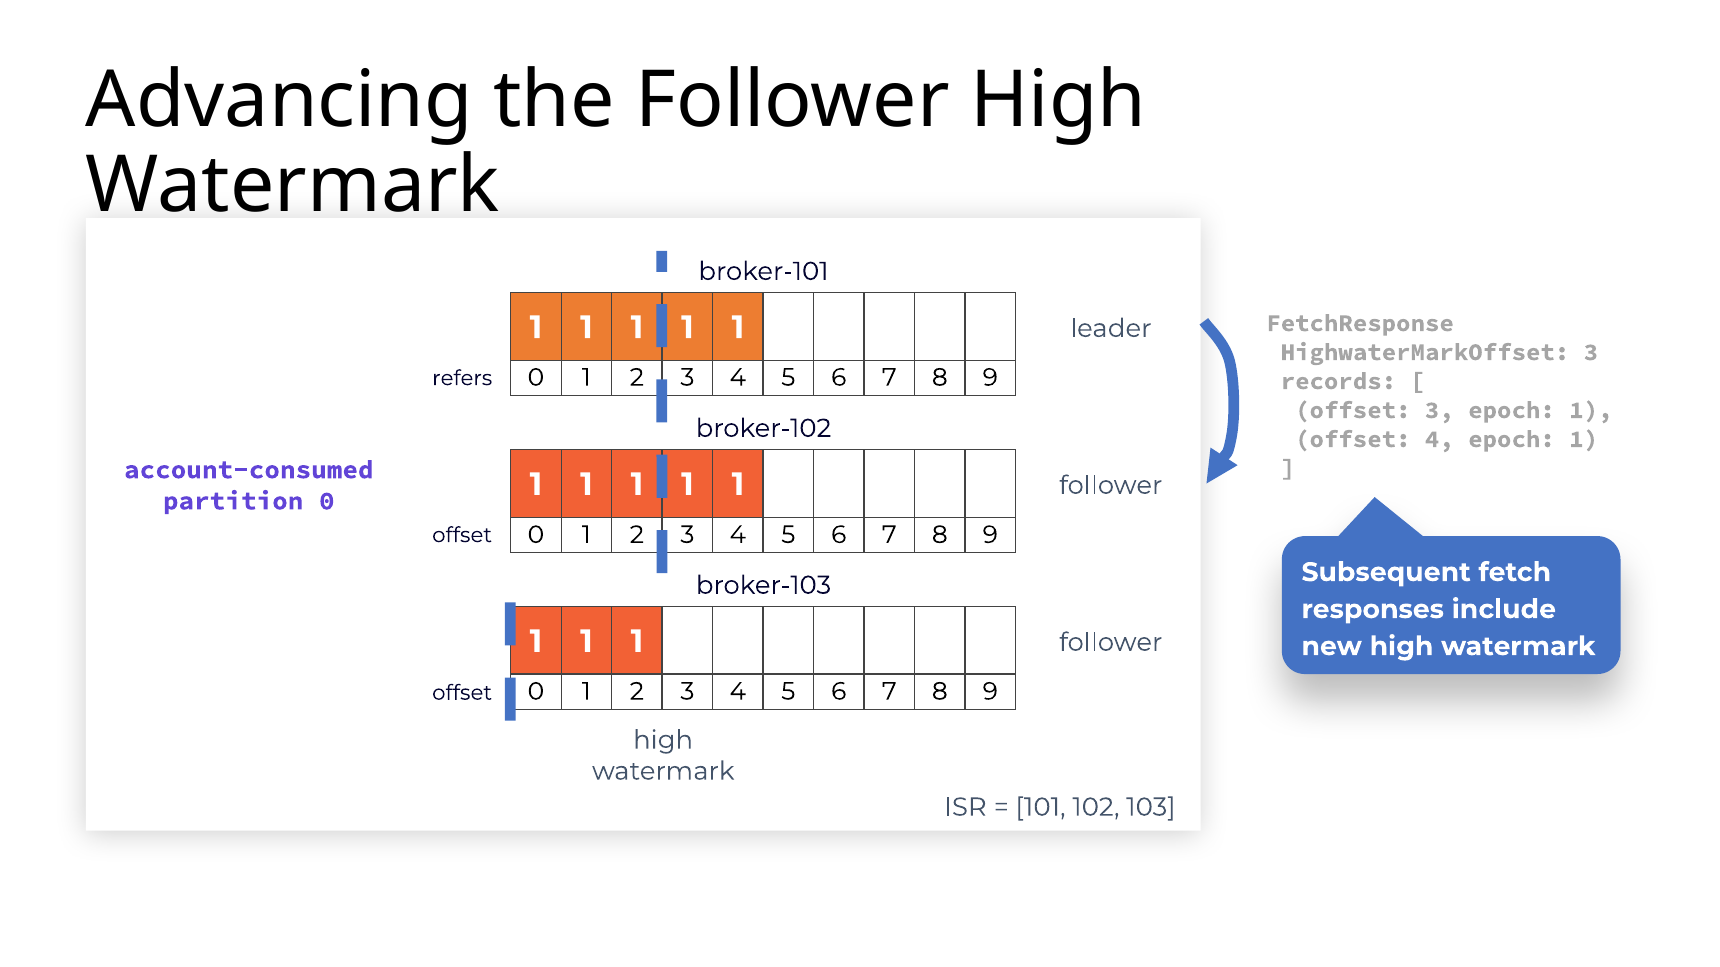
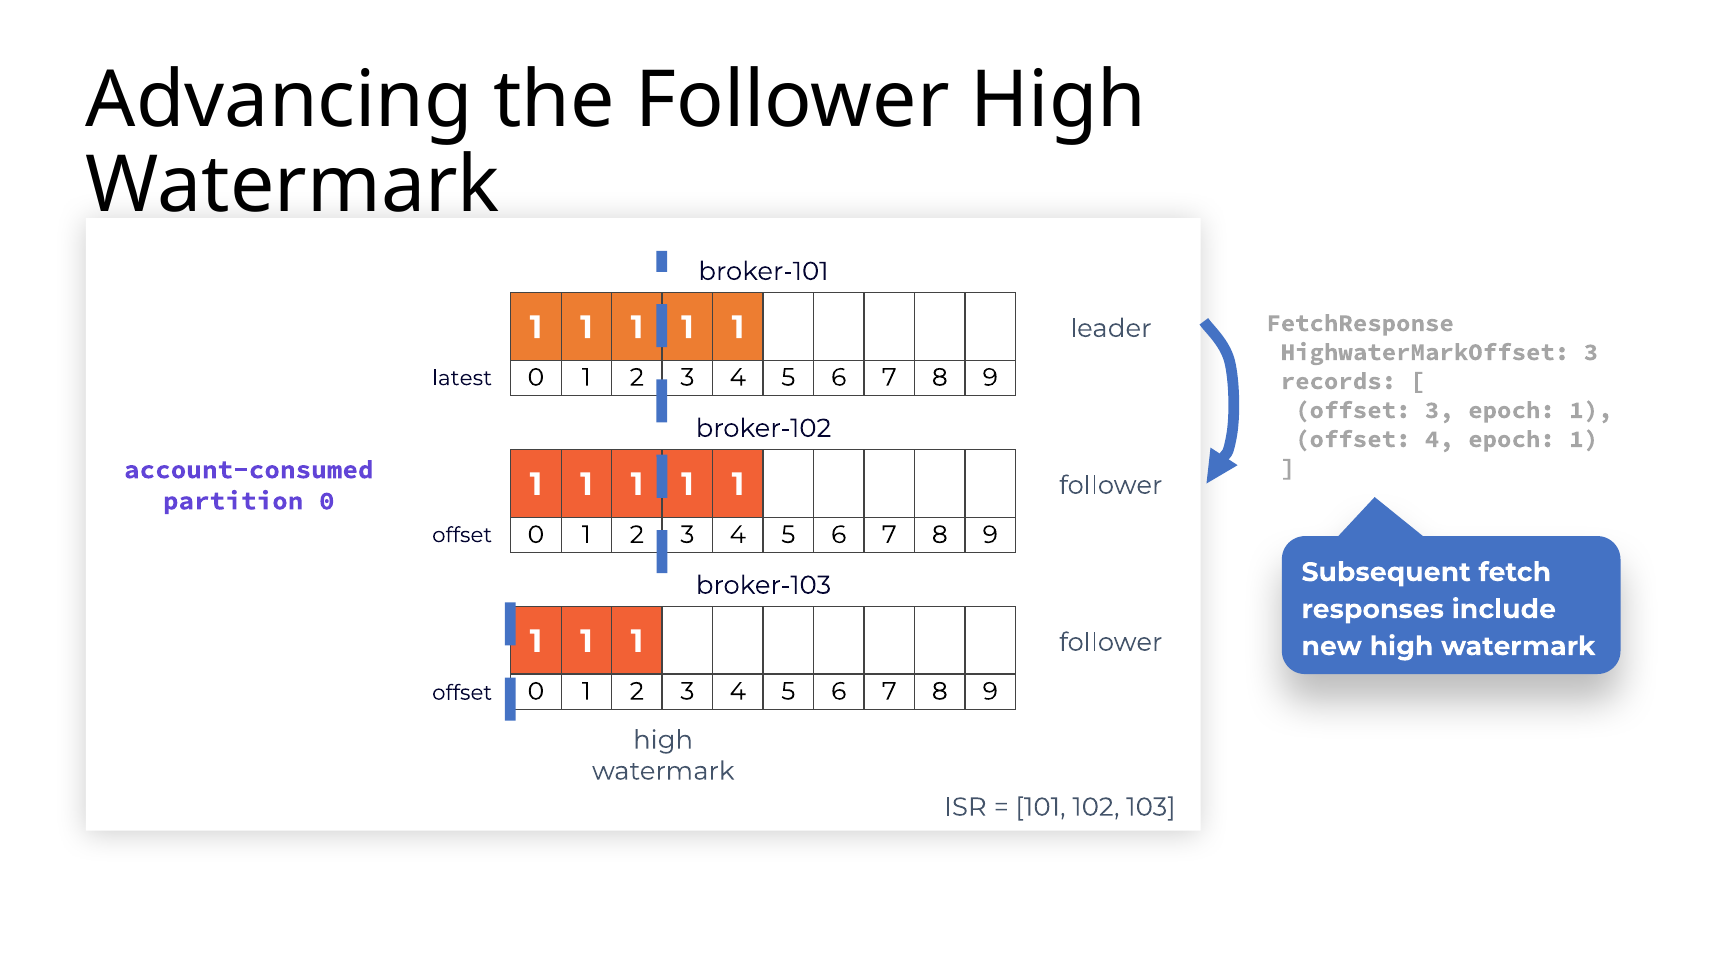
refers: refers -> latest
